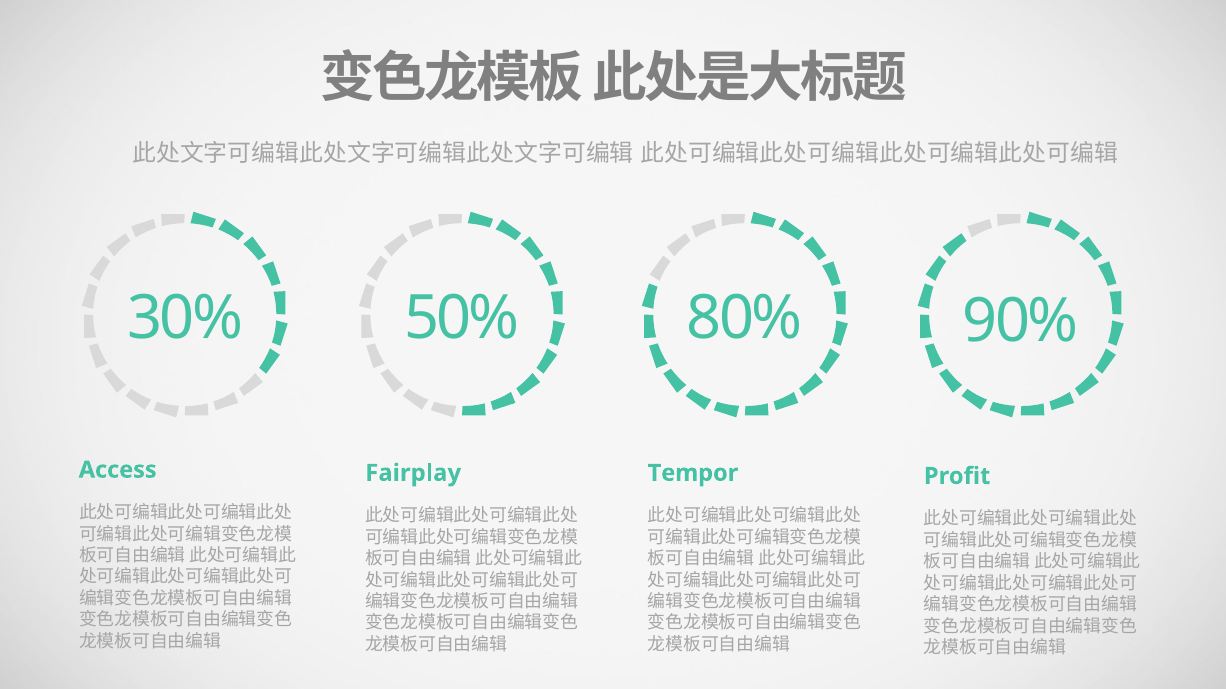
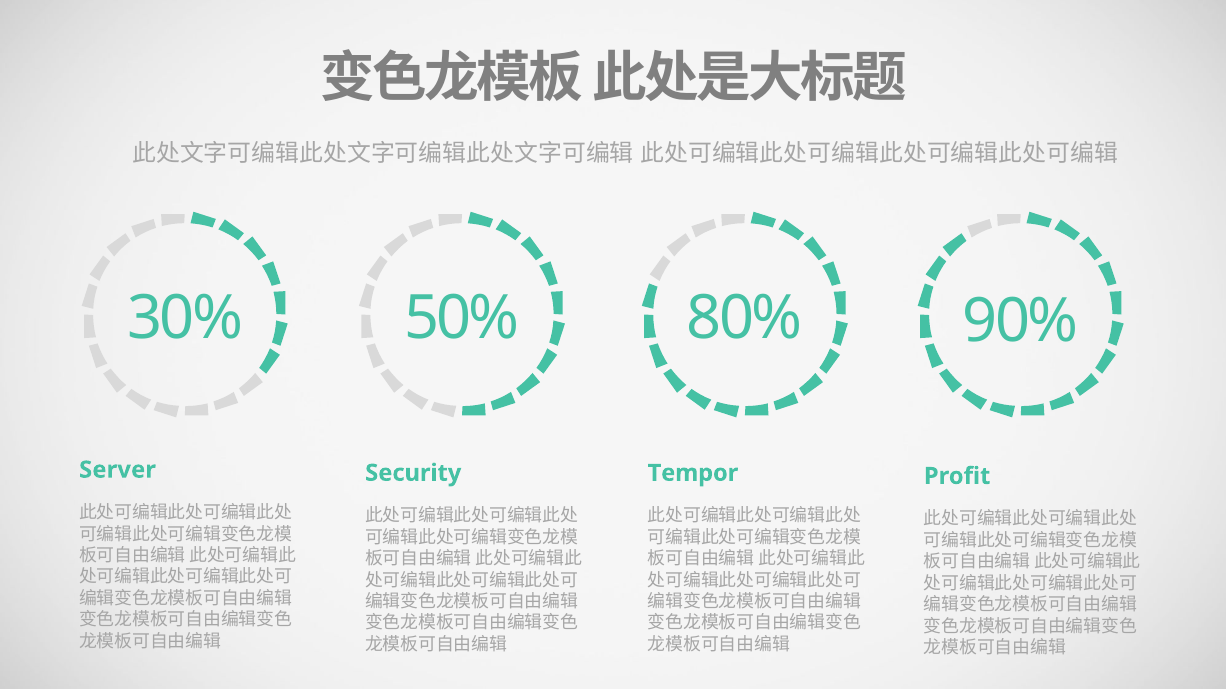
Access: Access -> Server
Fairplay: Fairplay -> Security
